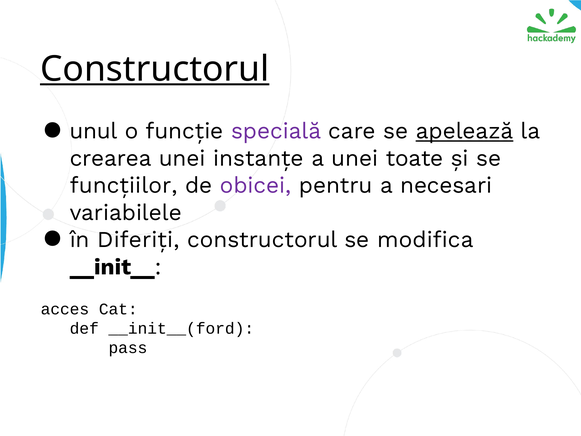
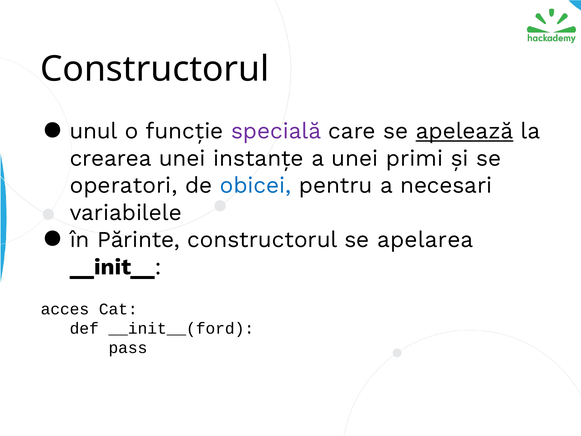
Constructorul at (155, 69) underline: present -> none
toate: toate -> primi
funcțiilor: funcțiilor -> operatori
obicei colour: purple -> blue
Diferiți: Diferiți -> Părinte
modifica: modifica -> apelarea
